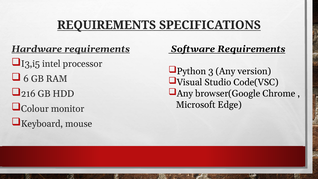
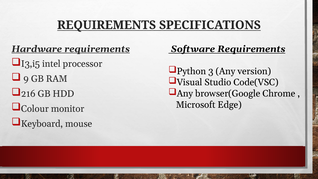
6: 6 -> 9
